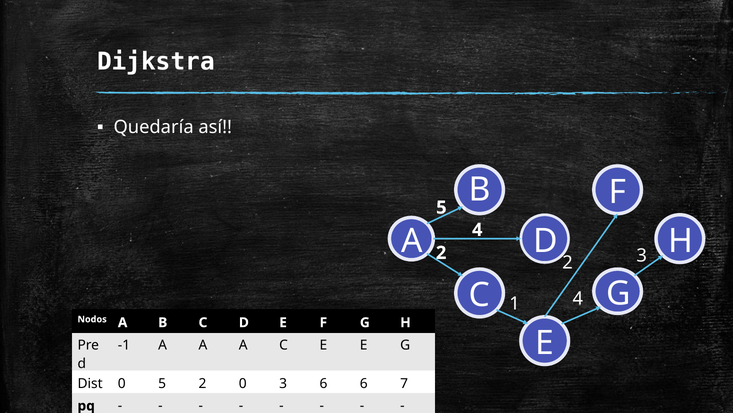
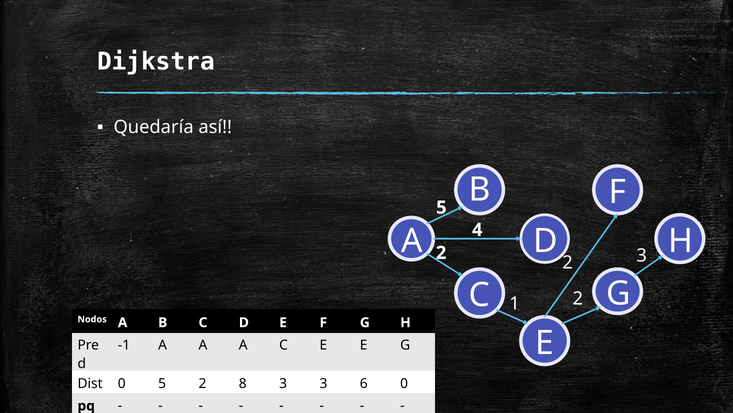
1 4: 4 -> 2
2 0: 0 -> 8
3 6: 6 -> 3
6 7: 7 -> 0
